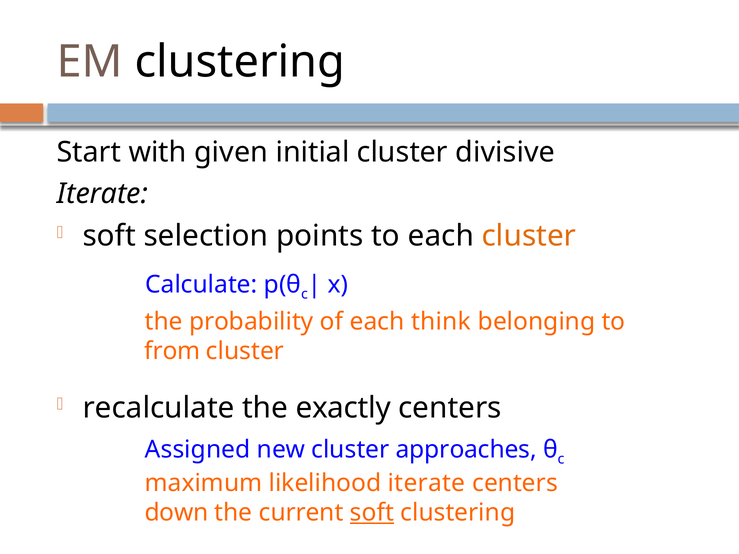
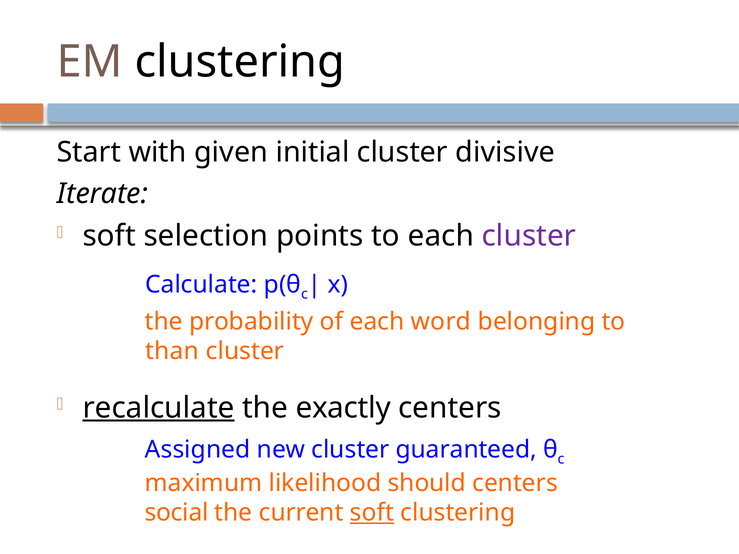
cluster at (529, 236) colour: orange -> purple
think: think -> word
from: from -> than
recalculate underline: none -> present
approaches: approaches -> guaranteed
likelihood iterate: iterate -> should
down: down -> social
